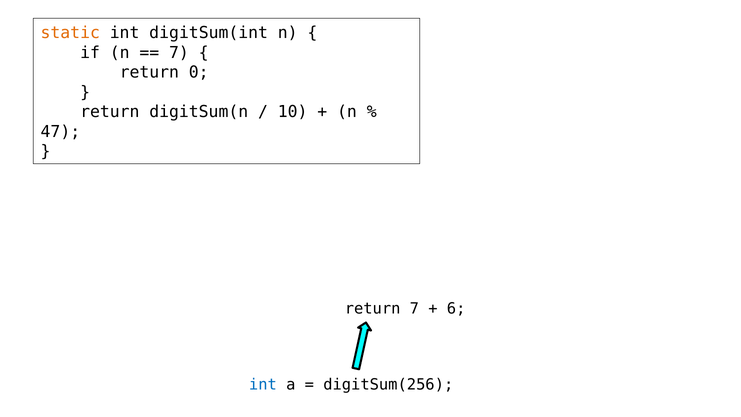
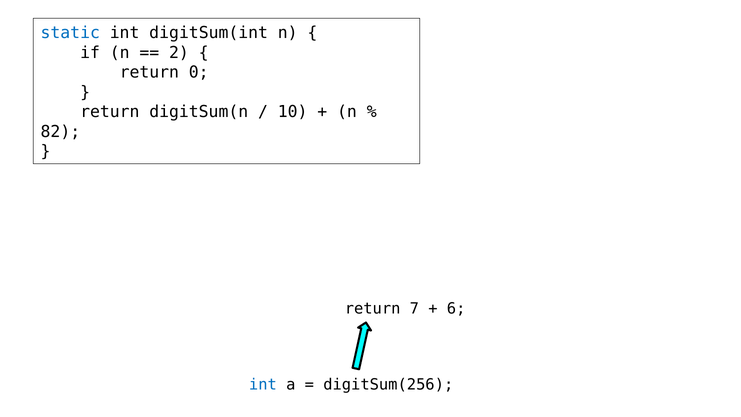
static colour: orange -> blue
7 at (179, 53): 7 -> 2
47: 47 -> 82
